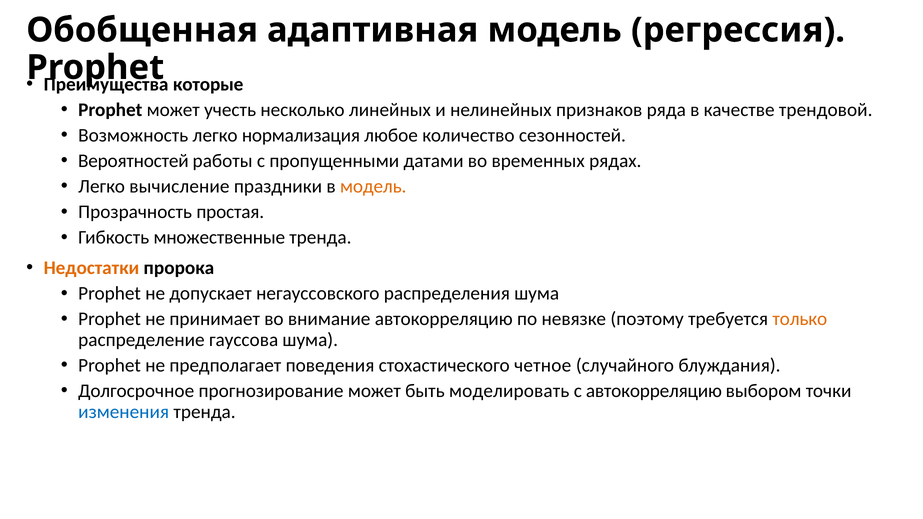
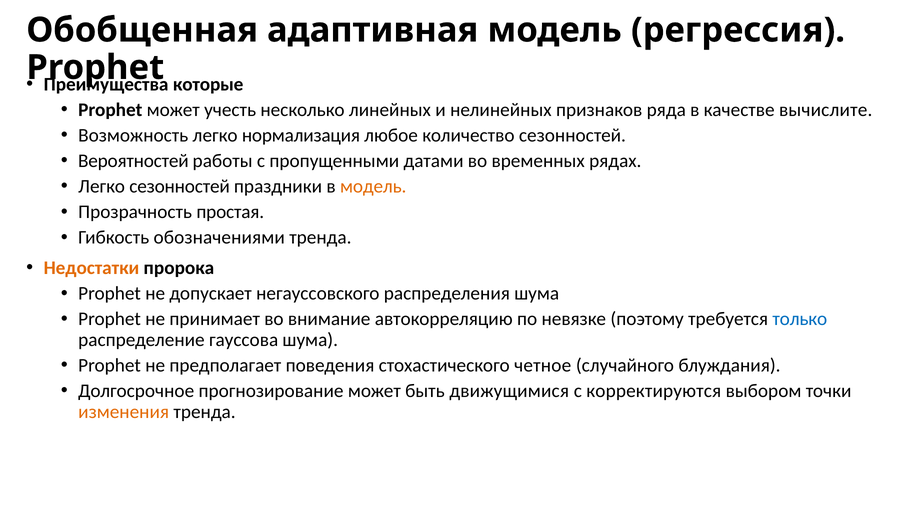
трендовой: трендовой -> вычислите
Легко вычисление: вычисление -> сезонностей
множественные: множественные -> обозначениями
только colour: orange -> blue
моделировать: моделировать -> движущимися
с автокорреляцию: автокорреляцию -> корректируются
изменения colour: blue -> orange
